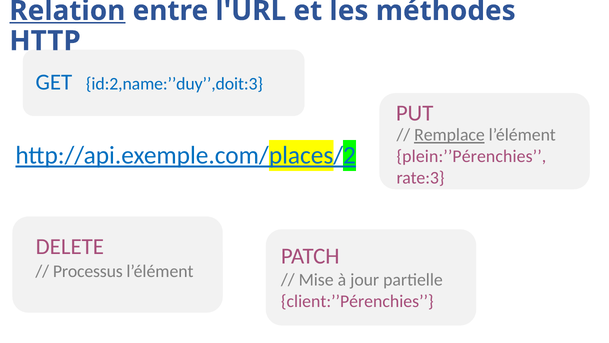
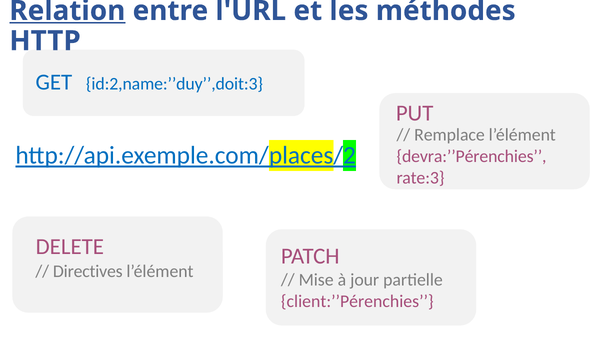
Remplace underline: present -> none
plein:’’Pérenchies: plein:’’Pérenchies -> devra:’’Pérenchies
Processus: Processus -> Directives
